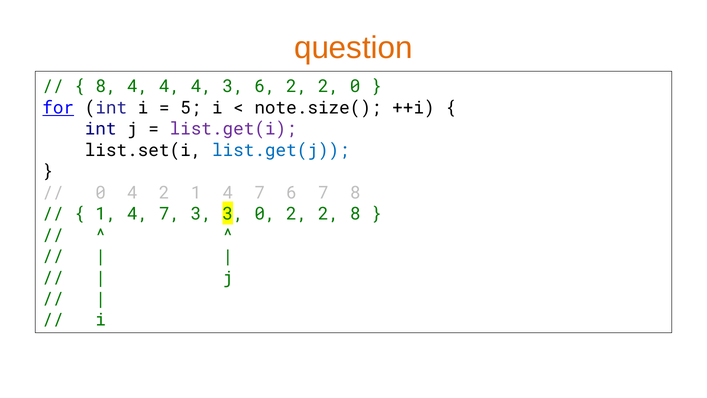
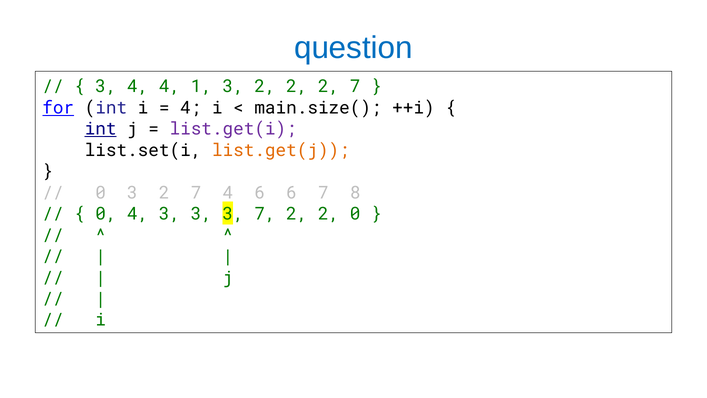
question colour: orange -> blue
8 at (106, 87): 8 -> 3
4 4 4: 4 -> 1
6 at (265, 87): 6 -> 2
2 2 0: 0 -> 7
5 at (191, 108): 5 -> 4
note.size(: note.size( -> main.size(
int at (101, 129) underline: none -> present
list.get(j colour: blue -> orange
0 4: 4 -> 3
1 at (196, 193): 1 -> 7
7 at (260, 193): 7 -> 6
1 at (106, 214): 1 -> 0
7 at (170, 214): 7 -> 3
3 0: 0 -> 7
2 8: 8 -> 0
